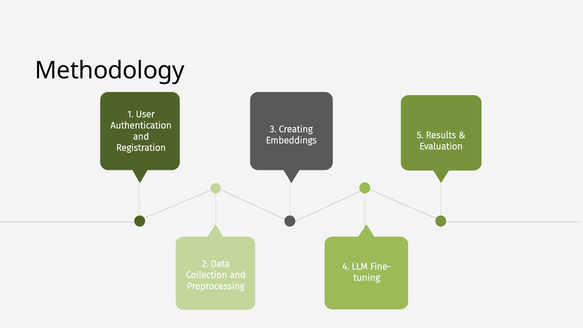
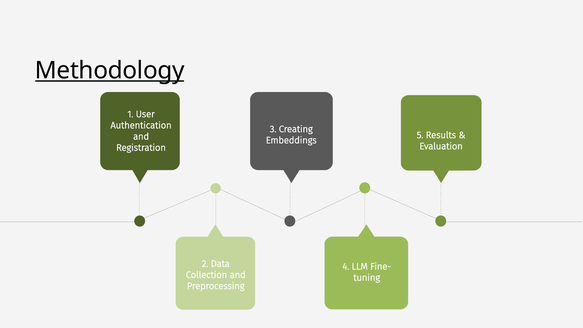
Methodology underline: none -> present
